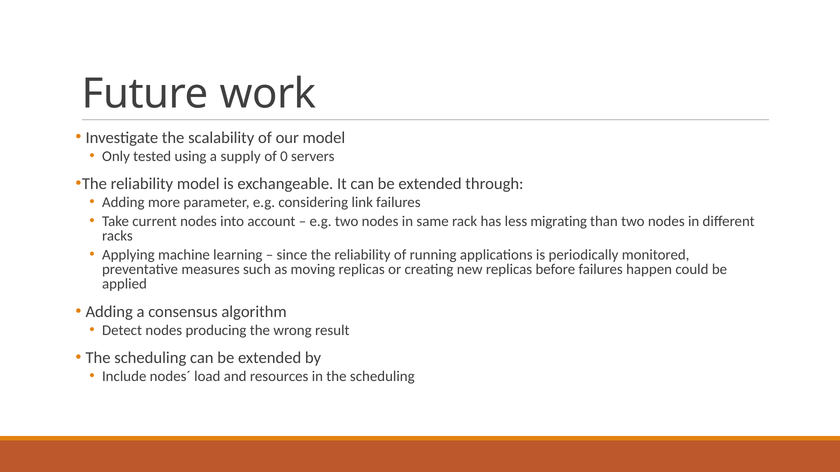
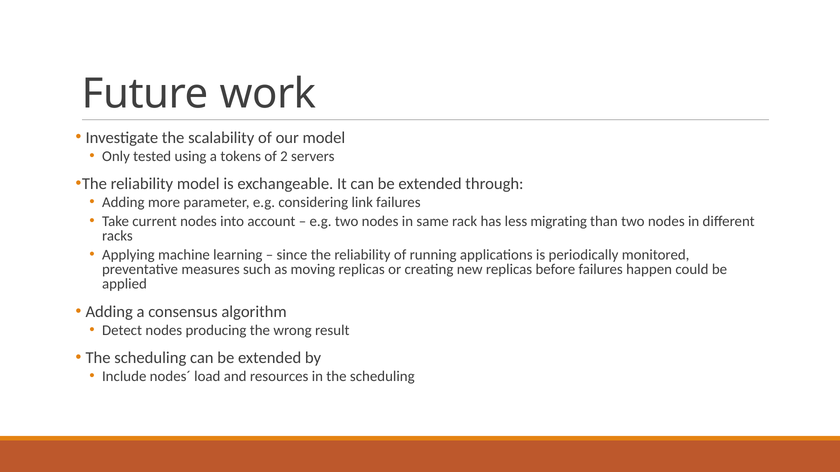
supply: supply -> tokens
0: 0 -> 2
